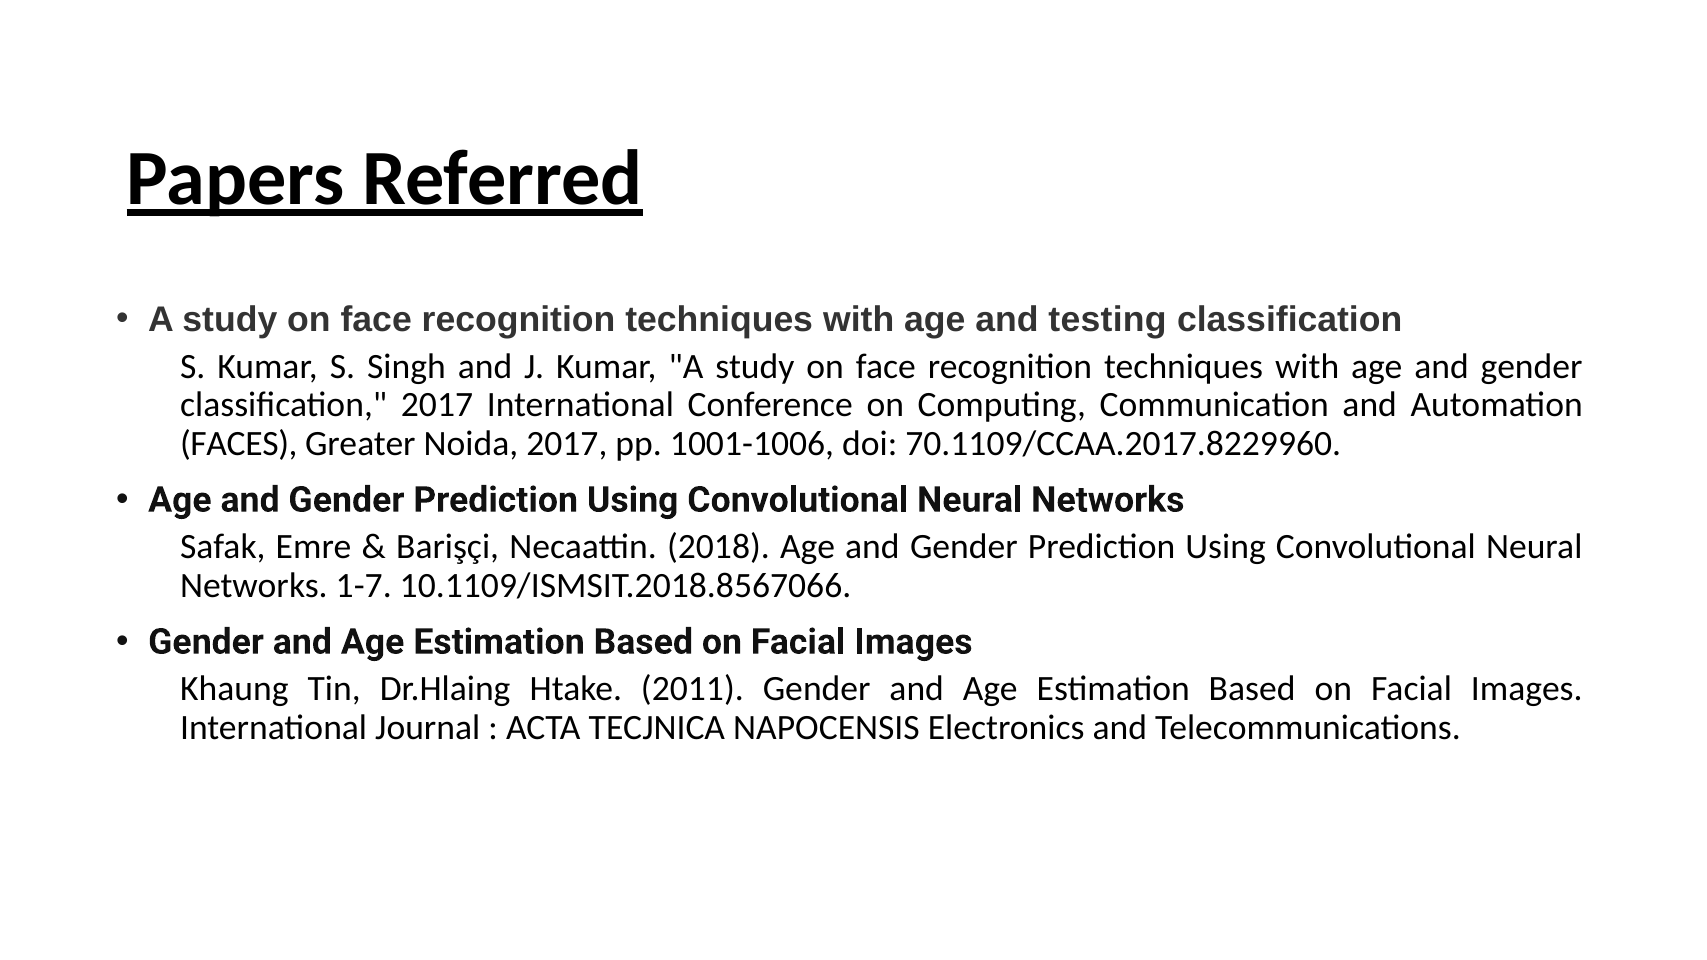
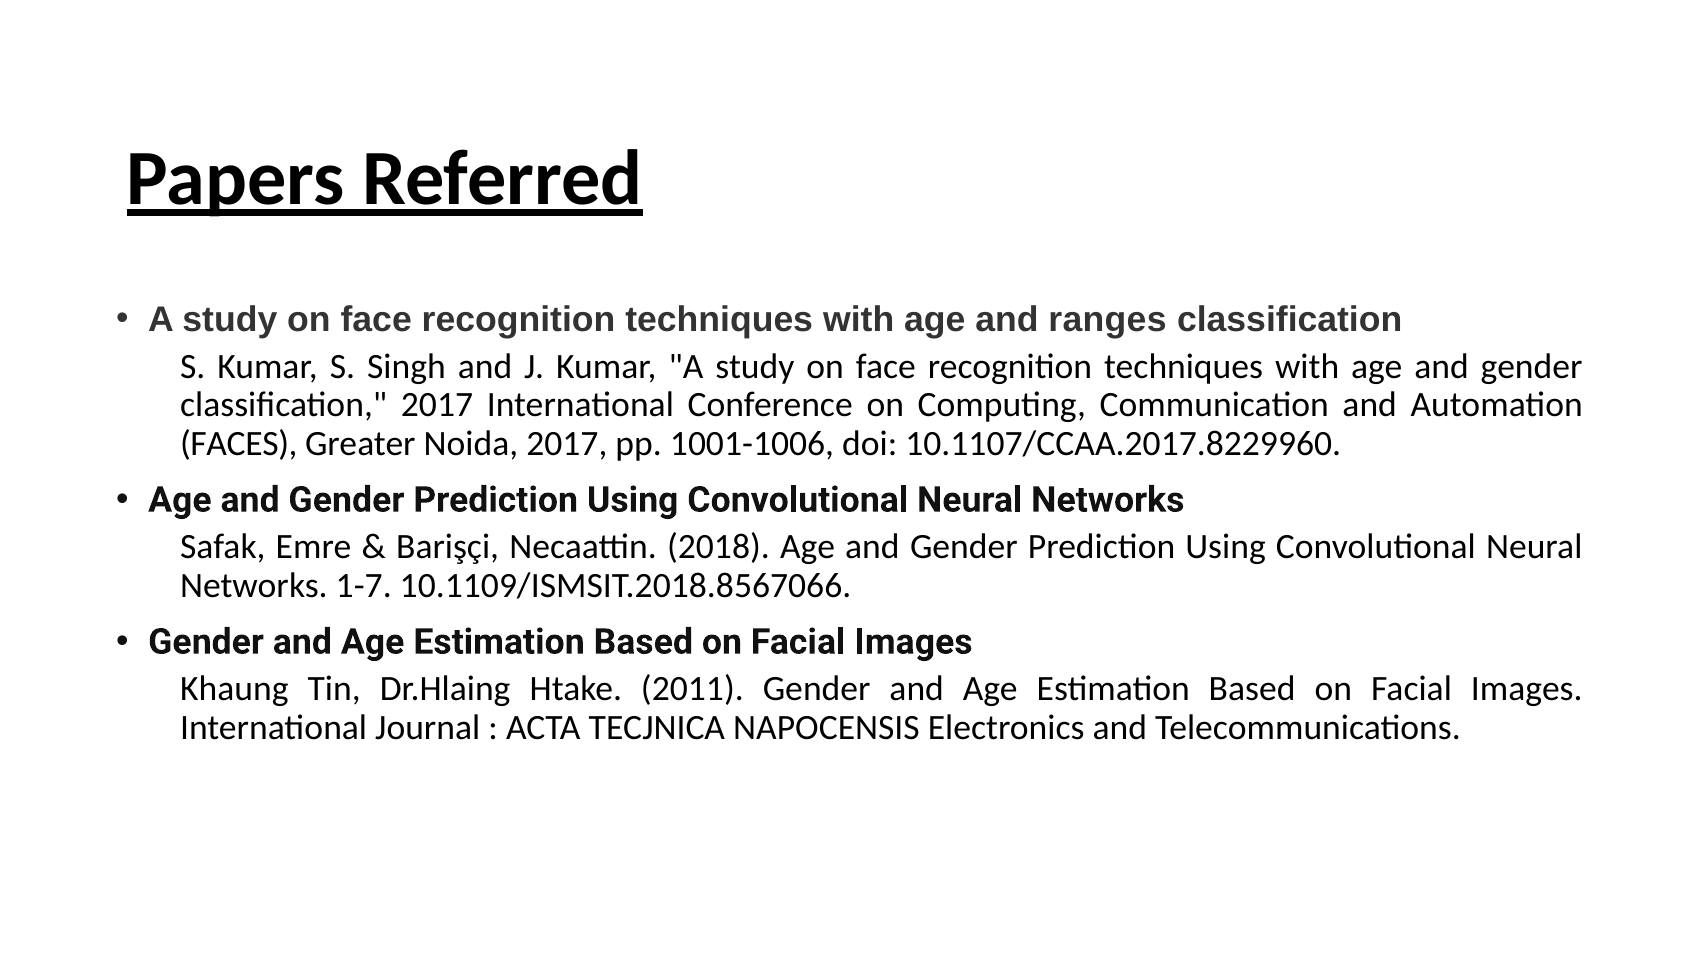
testing: testing -> ranges
70.1109/CCAA.2017.8229960: 70.1109/CCAA.2017.8229960 -> 10.1107/CCAA.2017.8229960
